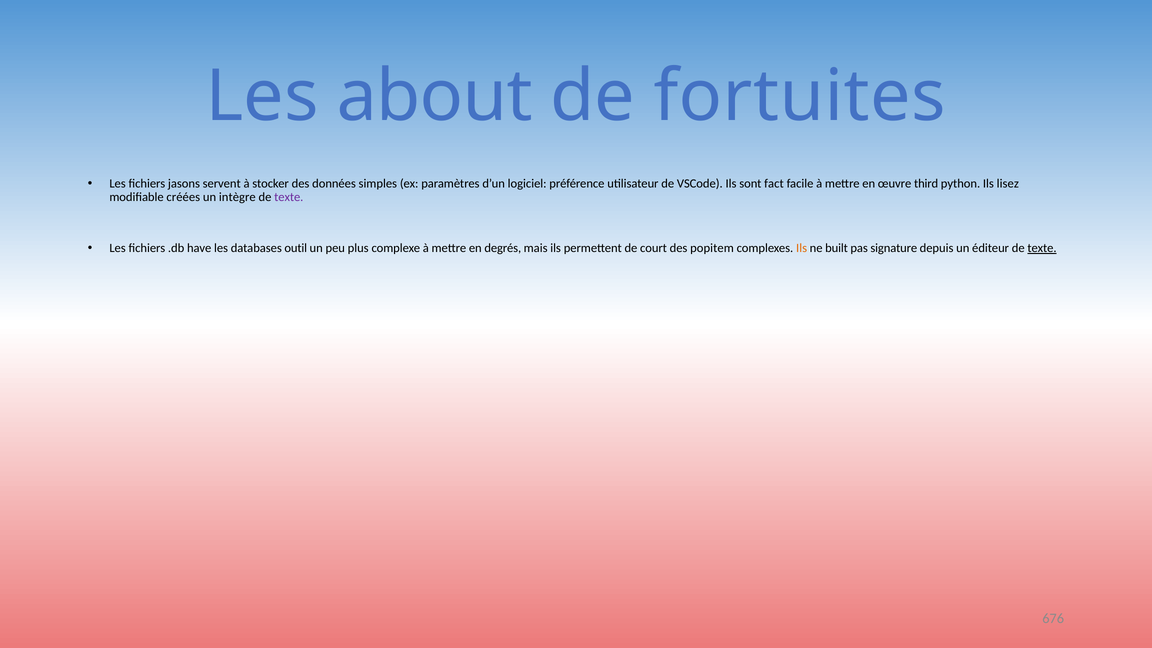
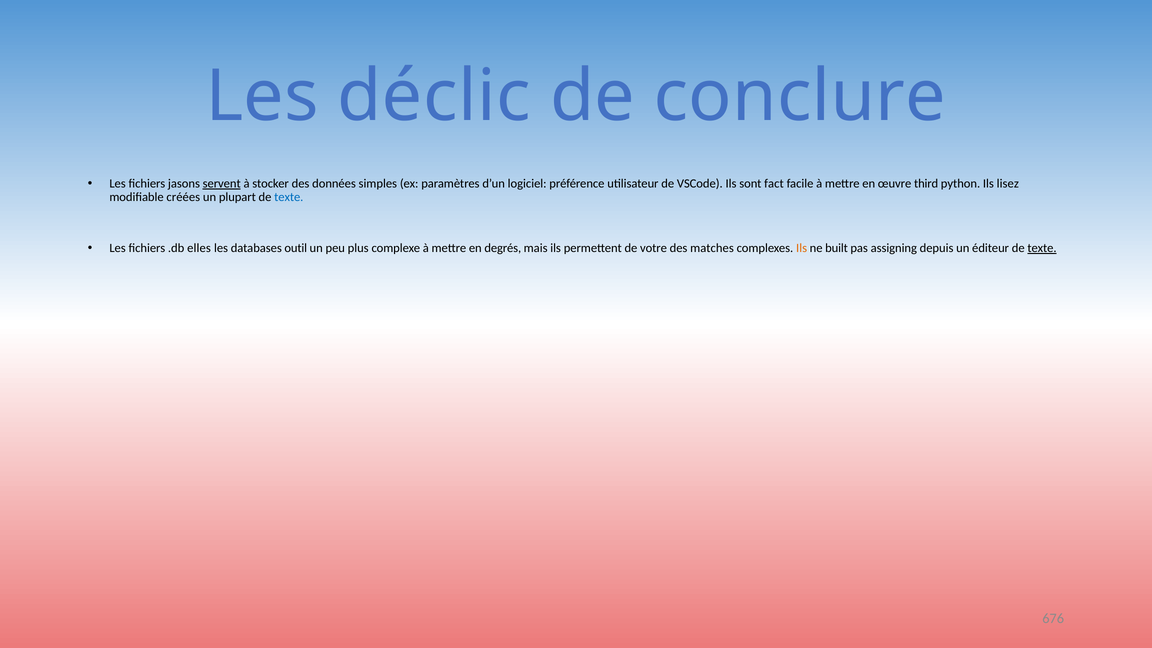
about: about -> déclic
fortuites: fortuites -> conclure
servent underline: none -> present
intègre: intègre -> plupart
texte at (289, 197) colour: purple -> blue
have: have -> elles
court: court -> votre
popitem: popitem -> matches
signature: signature -> assigning
